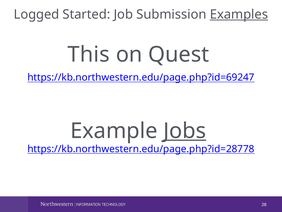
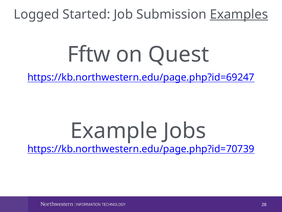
This: This -> Fftw
Jobs underline: present -> none
https://kb.northwestern.edu/page.php?id=28778: https://kb.northwestern.edu/page.php?id=28778 -> https://kb.northwestern.edu/page.php?id=70739
